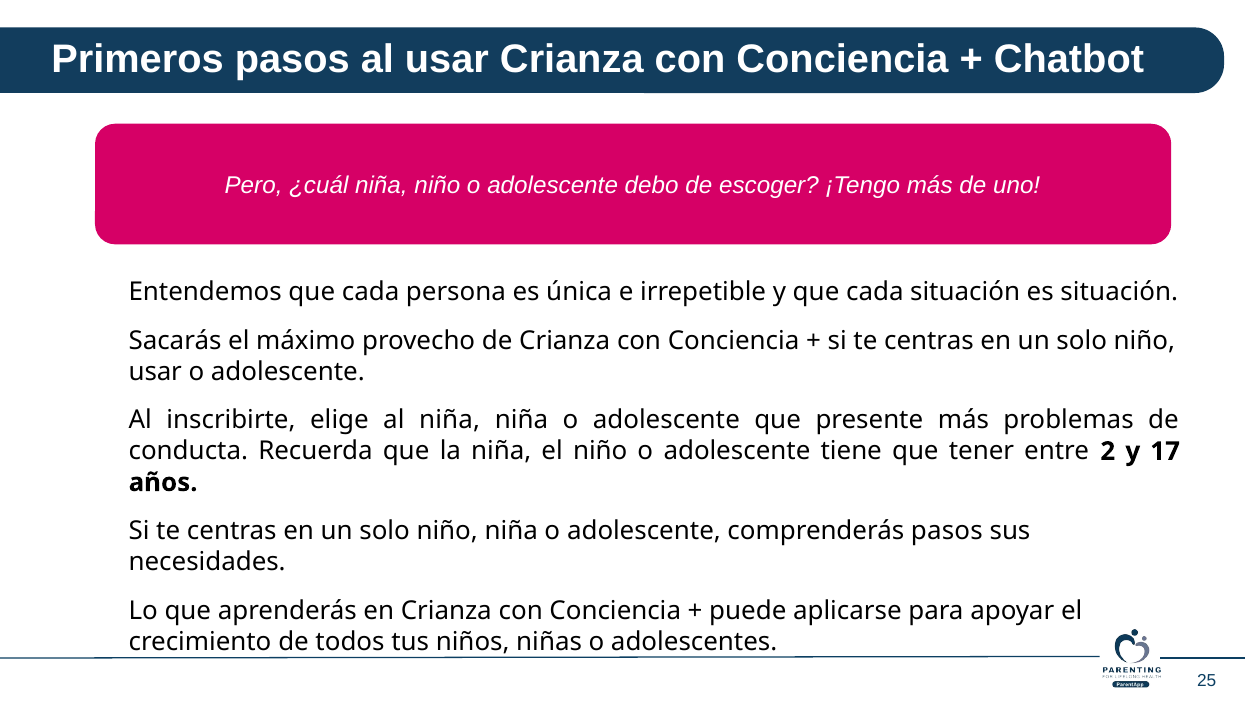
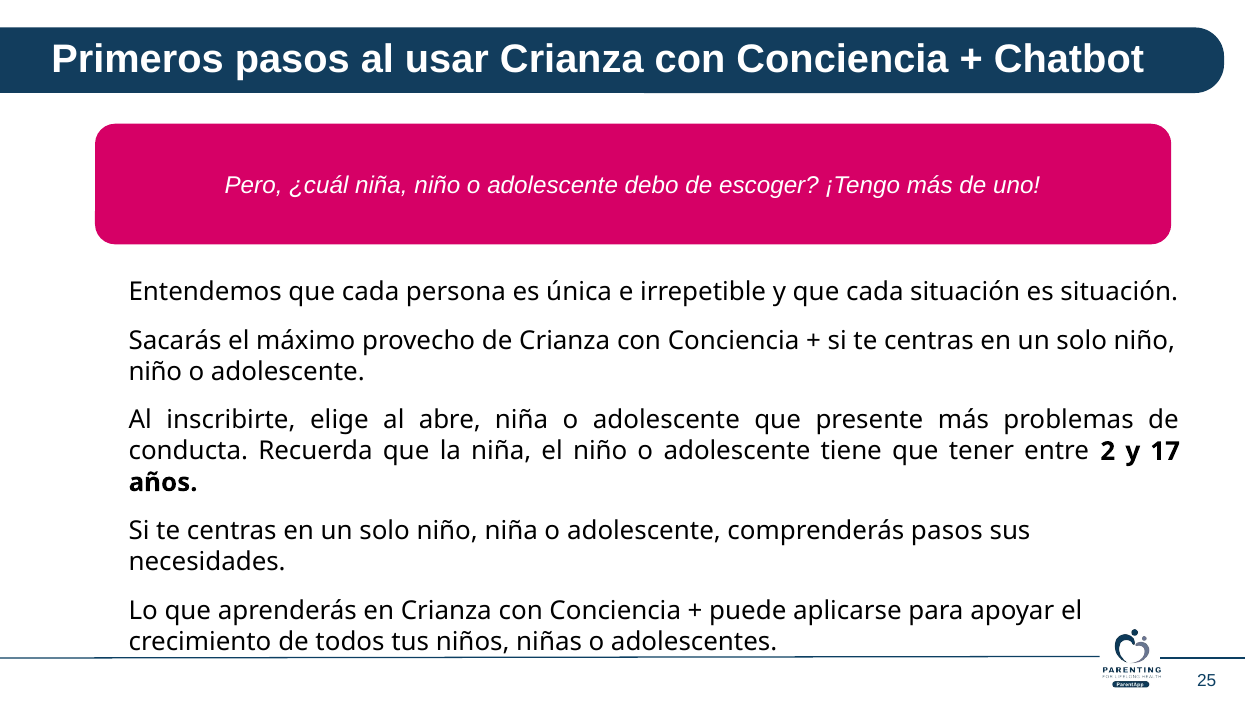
usar at (155, 371): usar -> niño
al niña: niña -> abre
